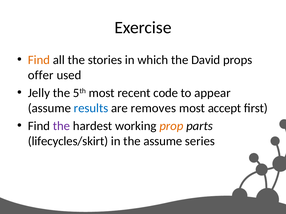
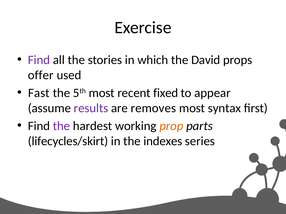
Find at (39, 60) colour: orange -> purple
Jelly: Jelly -> Fast
code: code -> fixed
results colour: blue -> purple
accept: accept -> syntax
the assume: assume -> indexes
